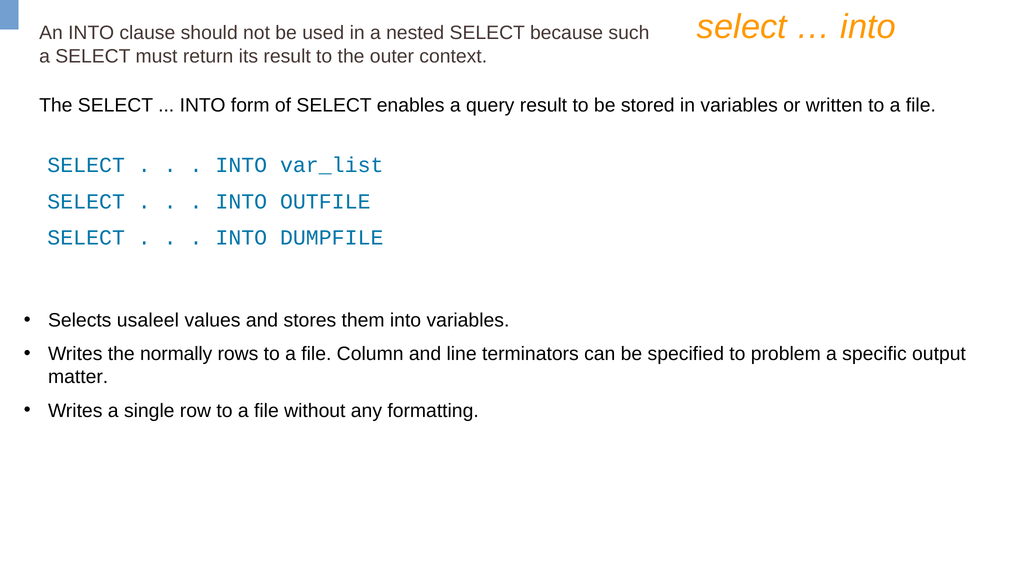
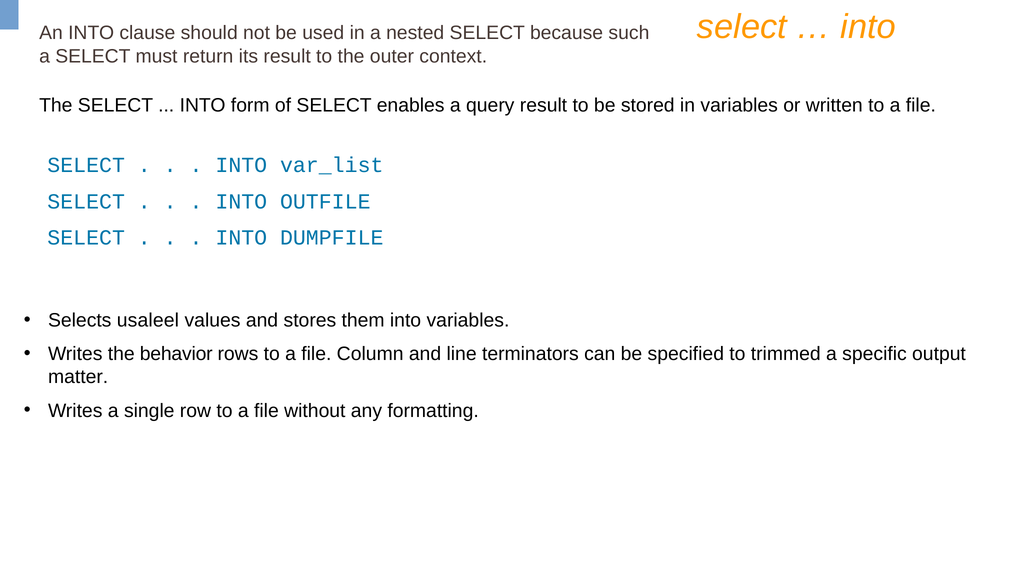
normally: normally -> behavior
problem: problem -> trimmed
